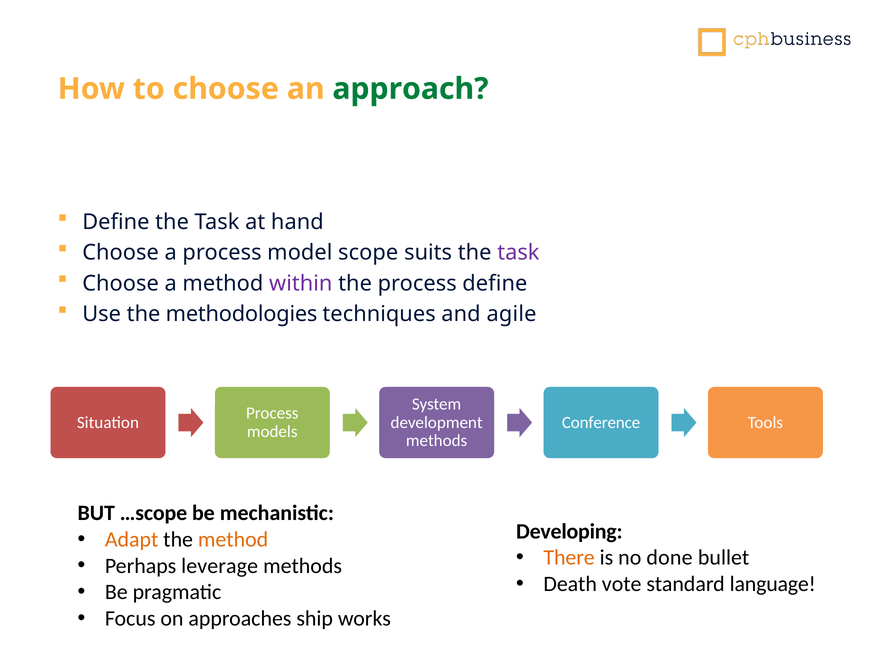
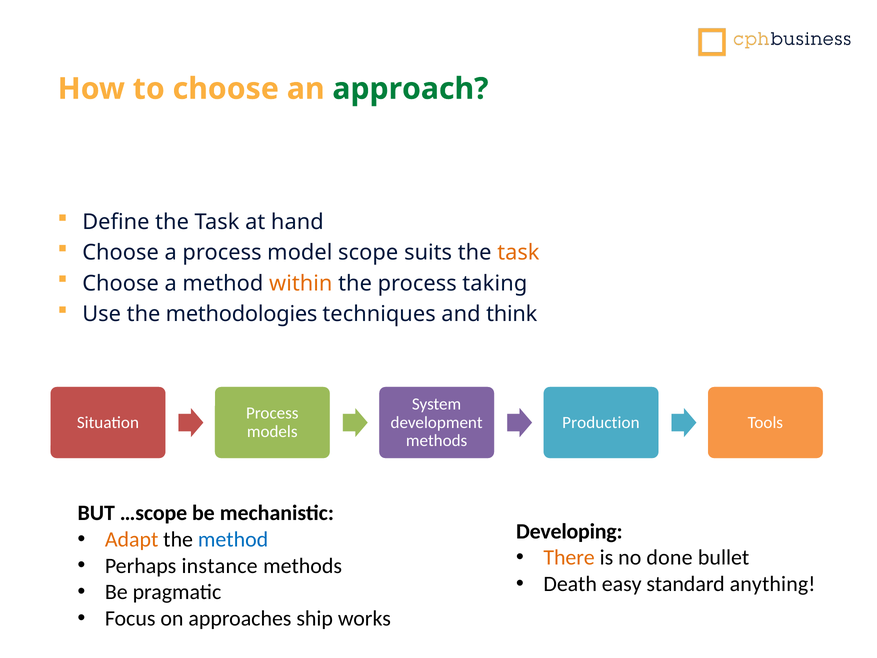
task at (518, 253) colour: purple -> orange
within colour: purple -> orange
process define: define -> taking
agile: agile -> think
Conference: Conference -> Production
method at (233, 539) colour: orange -> blue
leverage: leverage -> instance
vote: vote -> easy
language: language -> anything
